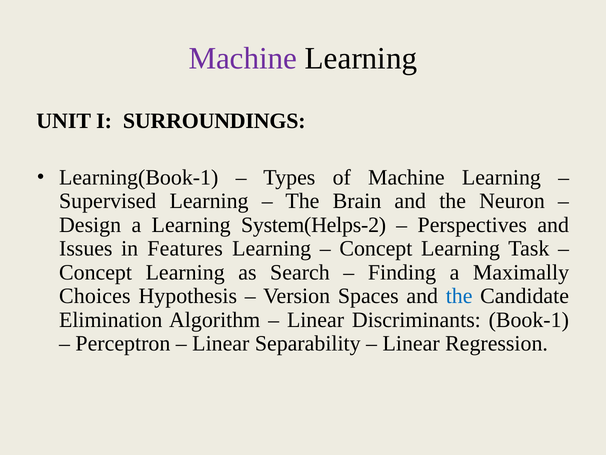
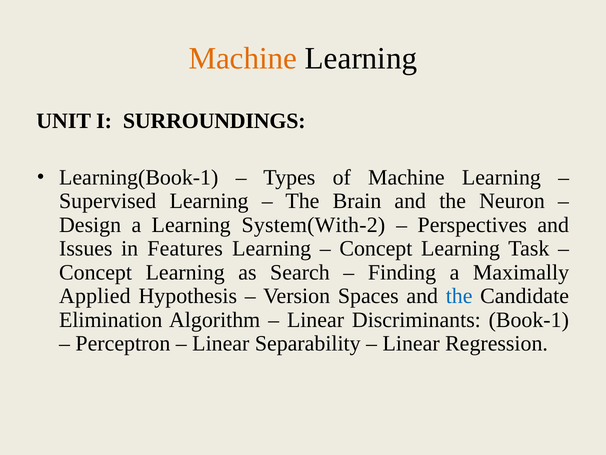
Machine at (243, 58) colour: purple -> orange
System(Helps-2: System(Helps-2 -> System(With-2
Choices: Choices -> Applied
